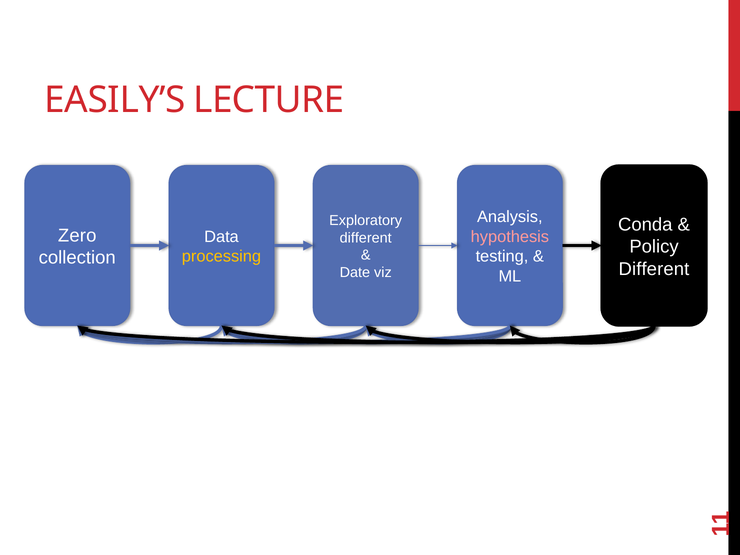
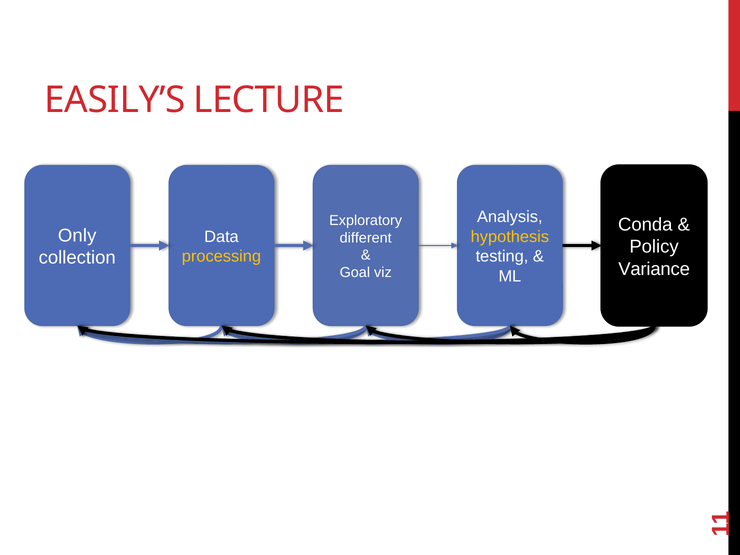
Zero: Zero -> Only
hypothesis colour: pink -> yellow
Different at (654, 269): Different -> Variance
Date: Date -> Goal
